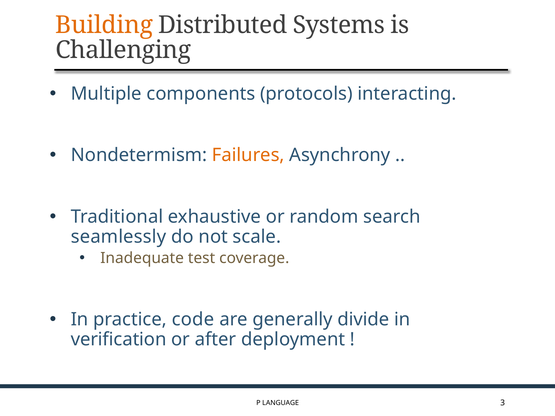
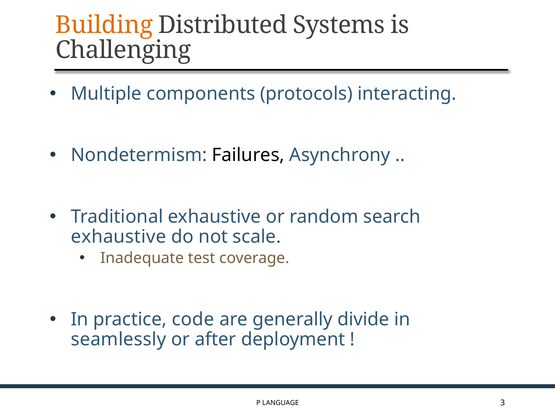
Failures colour: orange -> black
seamlessly at (119, 237): seamlessly -> exhaustive
verification: verification -> seamlessly
